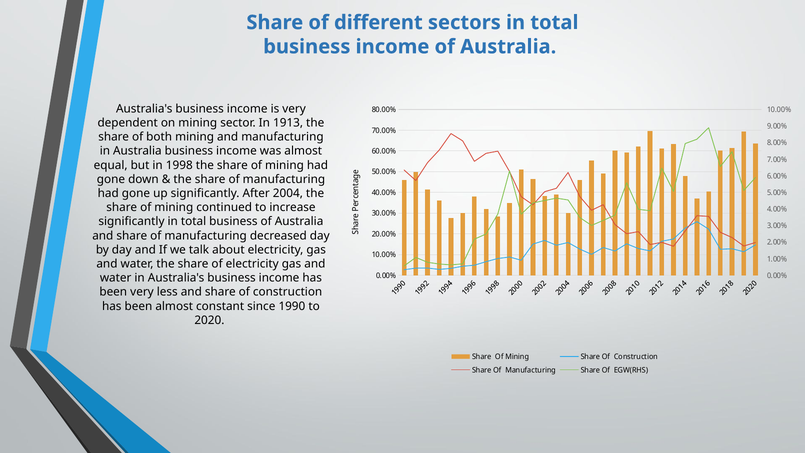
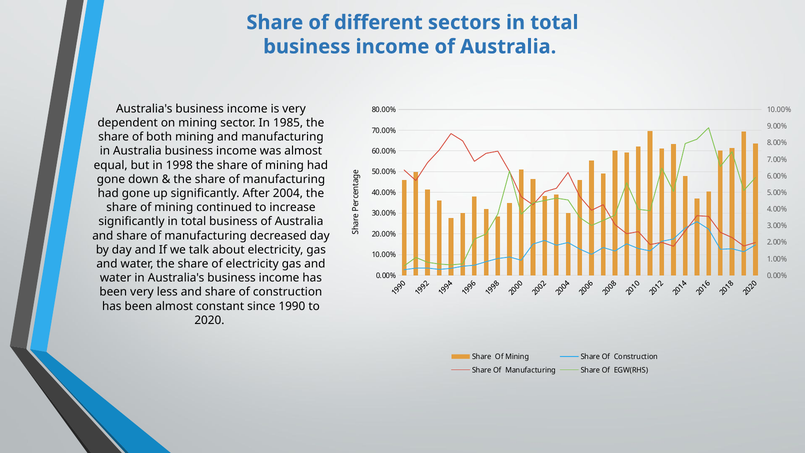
1913: 1913 -> 1985
